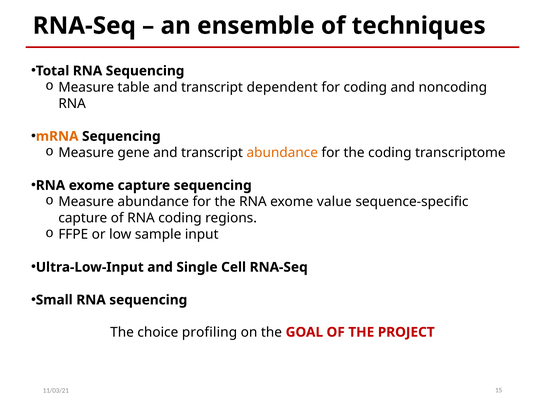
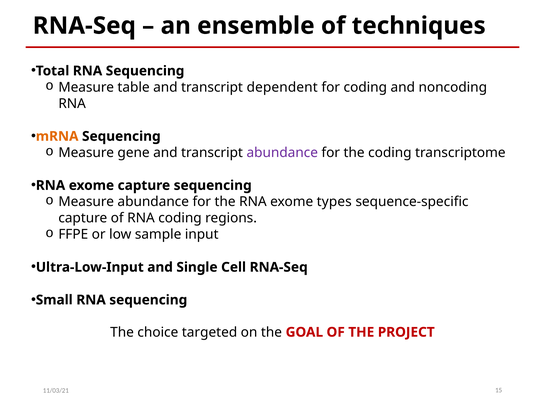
abundance at (282, 153) colour: orange -> purple
value: value -> types
profiling: profiling -> targeted
